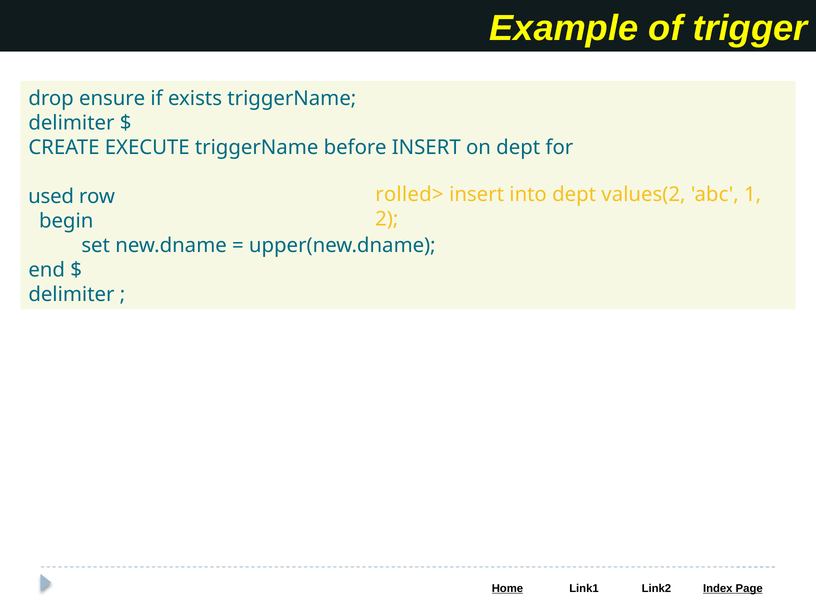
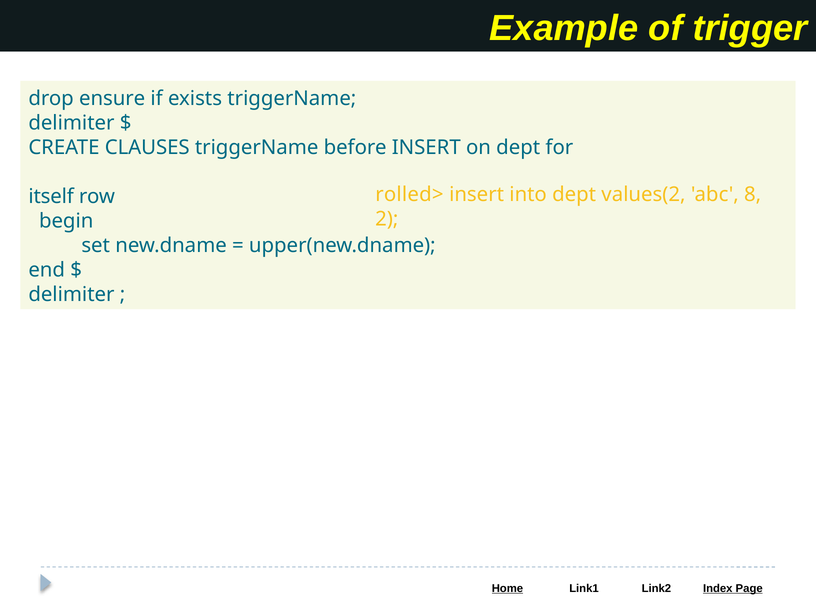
EXECUTE: EXECUTE -> CLAUSES
1: 1 -> 8
used: used -> itself
